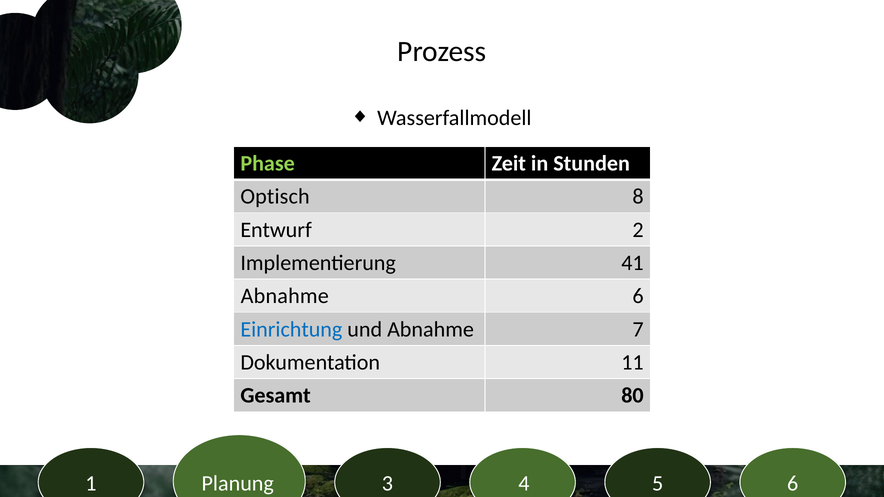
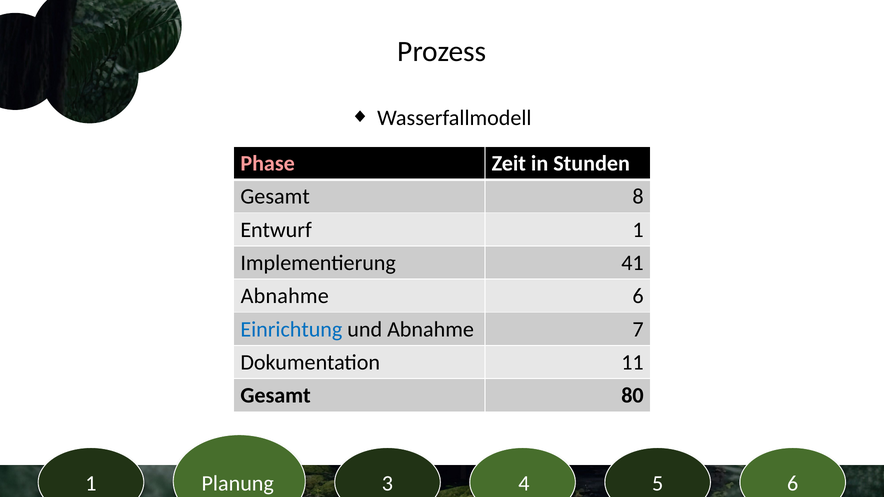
Phase colour: light green -> pink
Optisch at (275, 197): Optisch -> Gesamt
Entwurf 2: 2 -> 1
